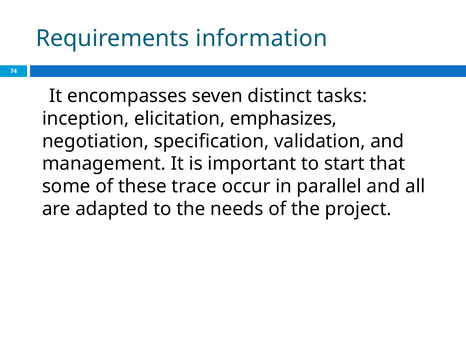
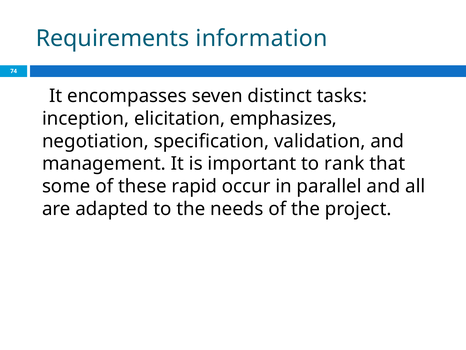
start: start -> rank
trace: trace -> rapid
